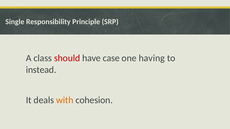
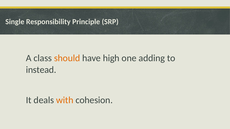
should colour: red -> orange
case: case -> high
having: having -> adding
